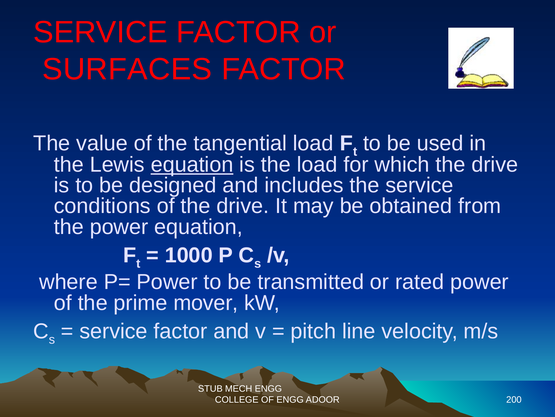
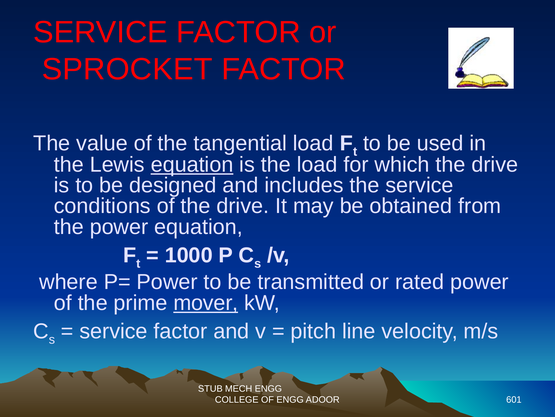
SURFACES: SURFACES -> SPROCKET
mover underline: none -> present
200: 200 -> 601
